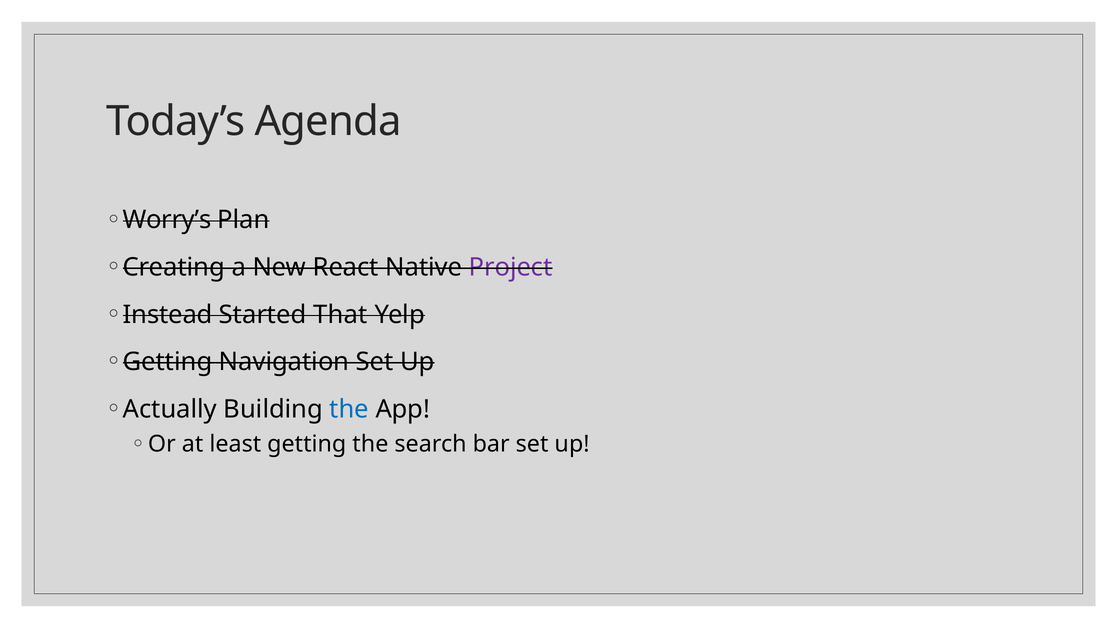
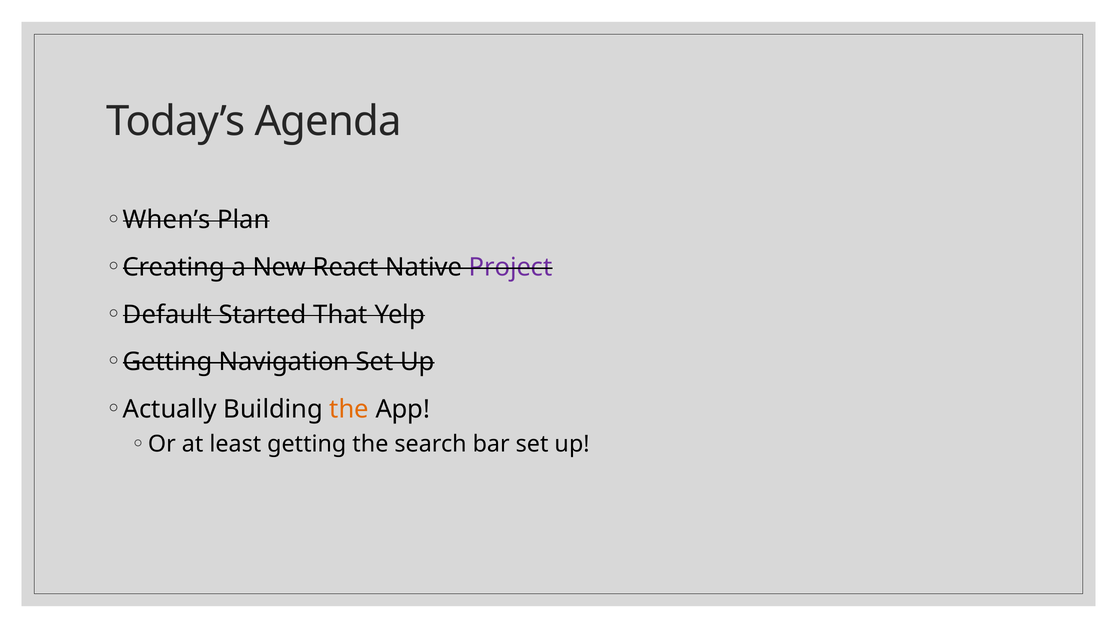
Worry’s: Worry’s -> When’s
Instead: Instead -> Default
the at (349, 409) colour: blue -> orange
